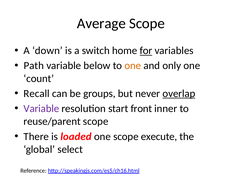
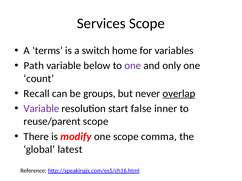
Average: Average -> Services
down: down -> terms
for underline: present -> none
one at (133, 66) colour: orange -> purple
front: front -> false
loaded: loaded -> modify
execute: execute -> comma
select: select -> latest
